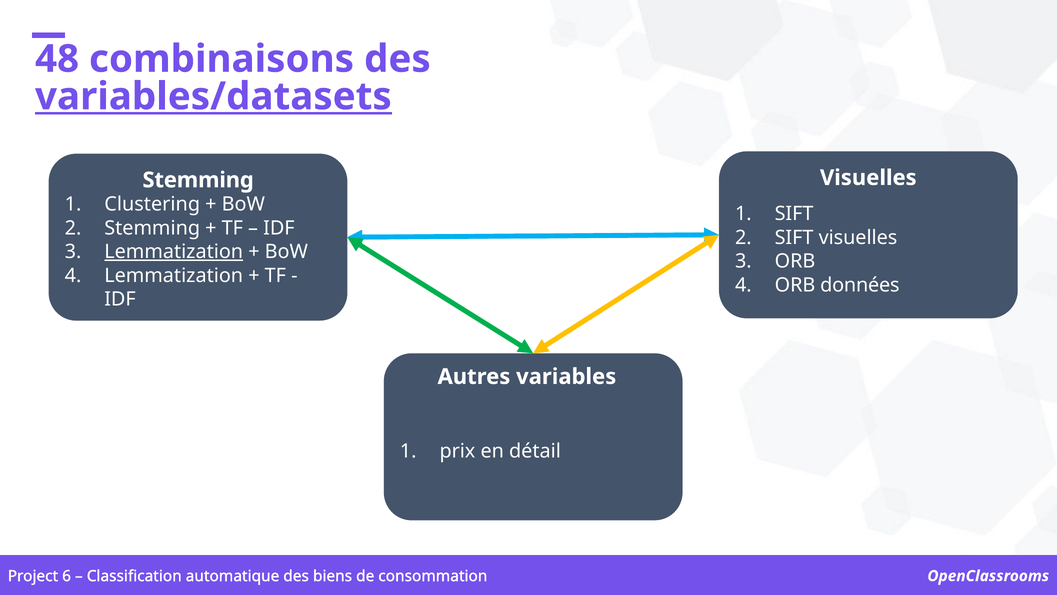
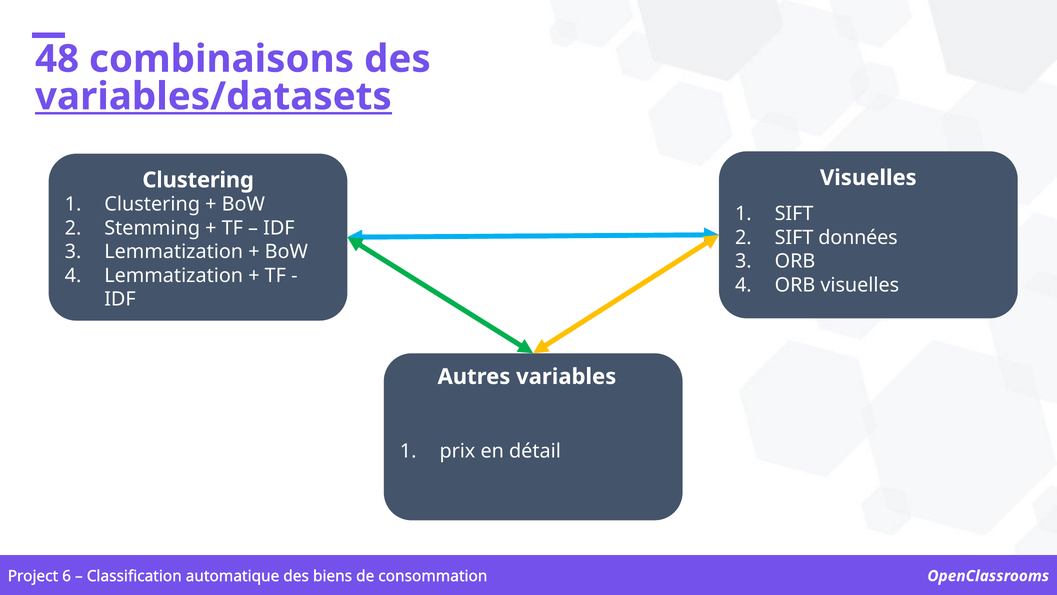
Stemming at (198, 180): Stemming -> Clustering
SIFT visuelles: visuelles -> données
Lemmatization at (174, 252) underline: present -> none
ORB données: données -> visuelles
